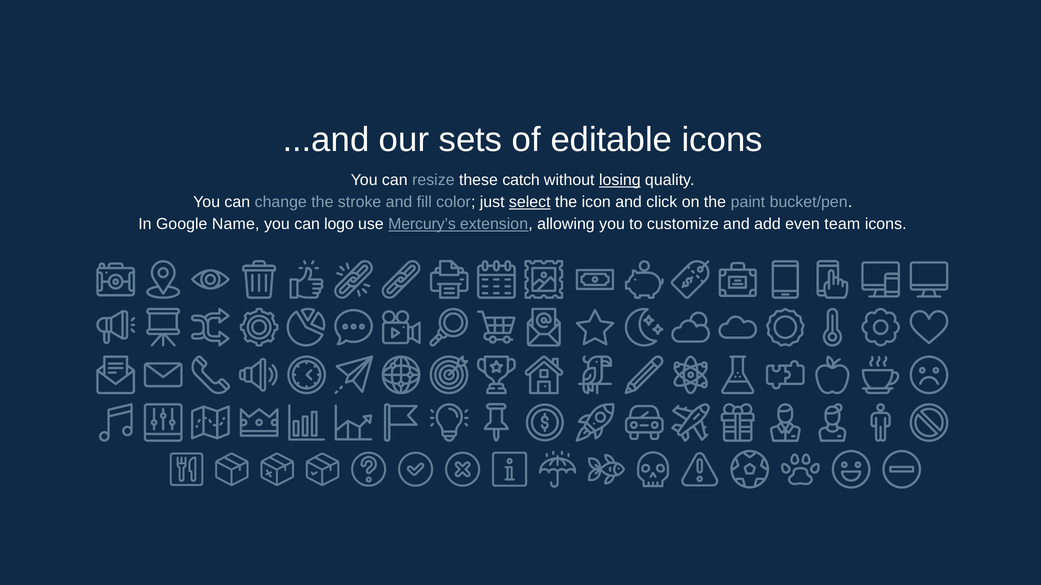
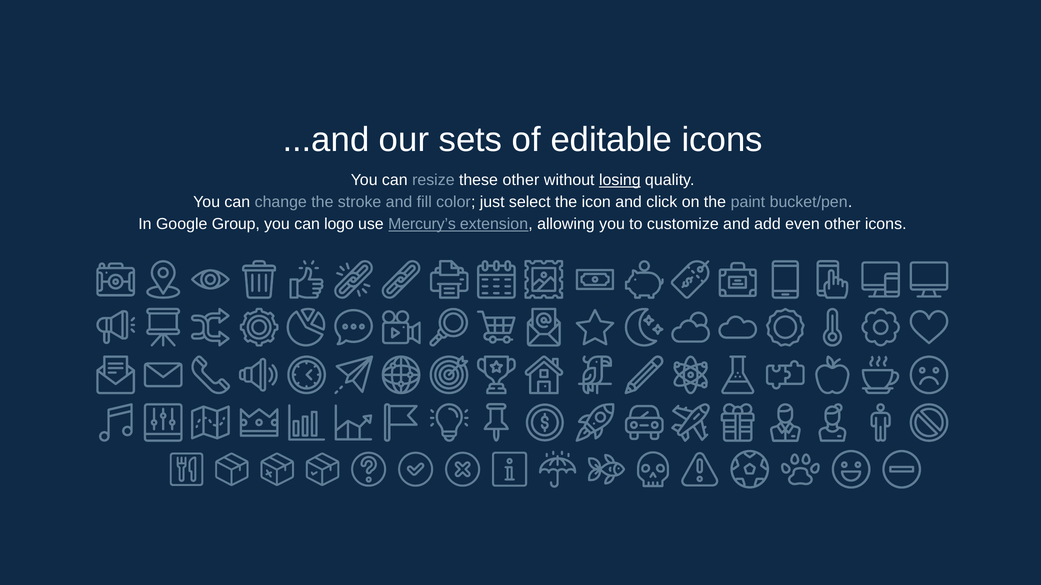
these catch: catch -> other
select underline: present -> none
Name: Name -> Group
even team: team -> other
